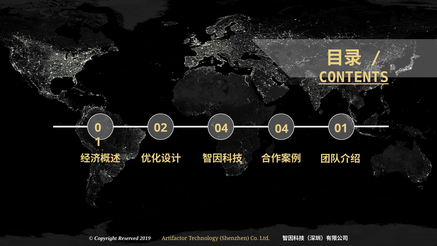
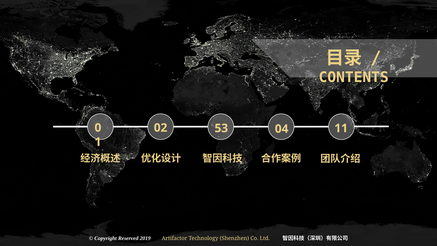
CONTENTS underline: present -> none
02 04: 04 -> 53
01: 01 -> 11
